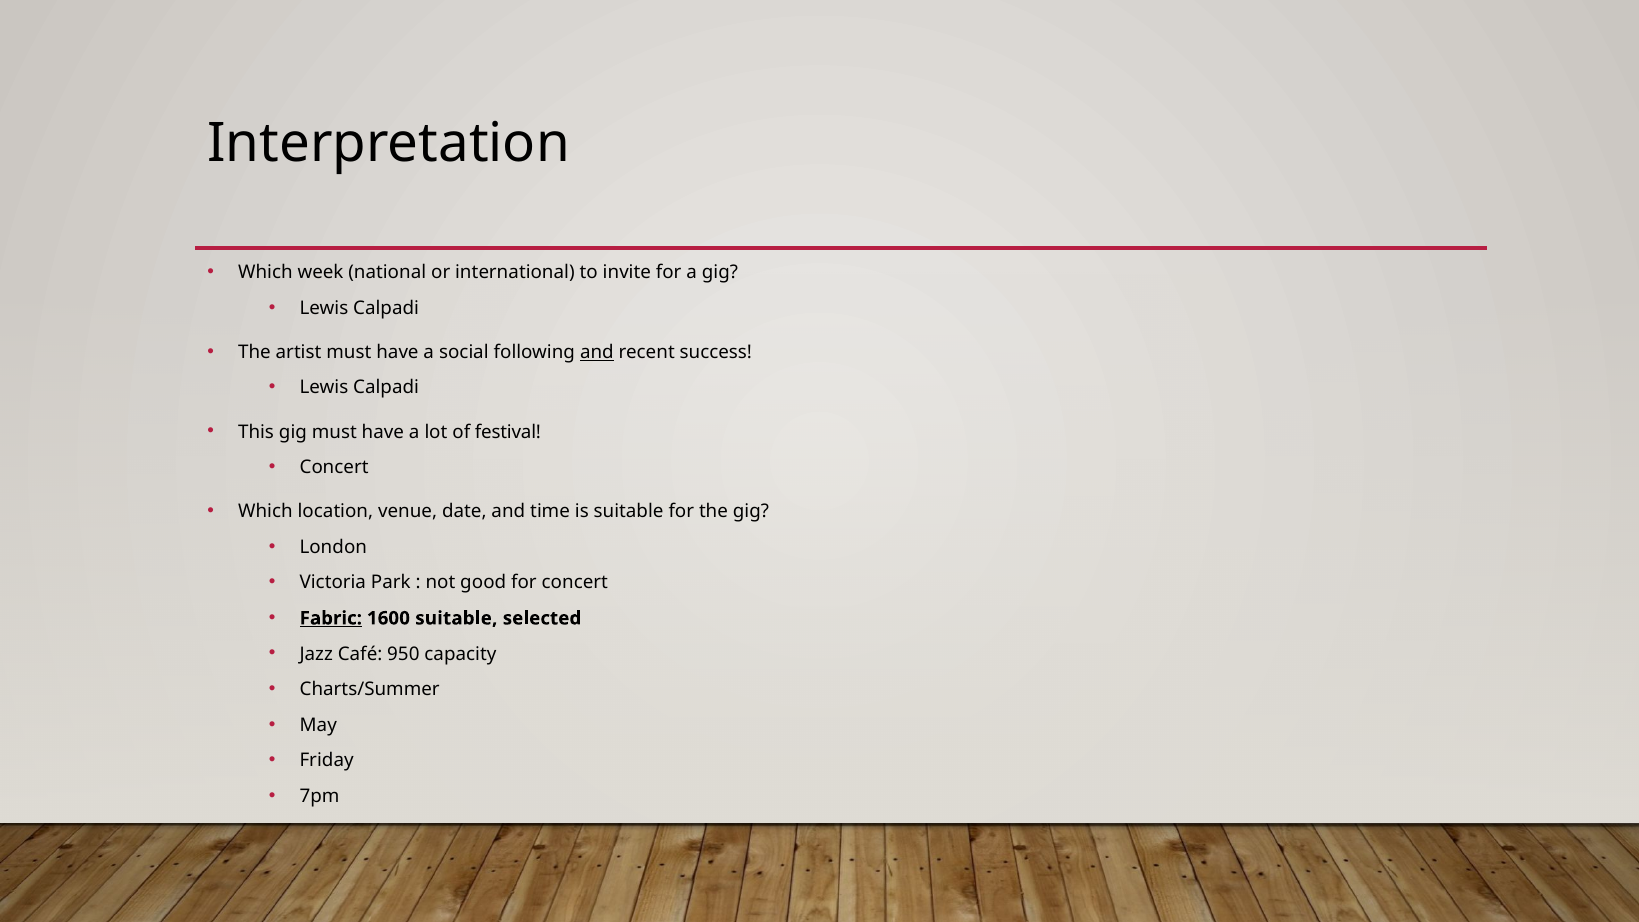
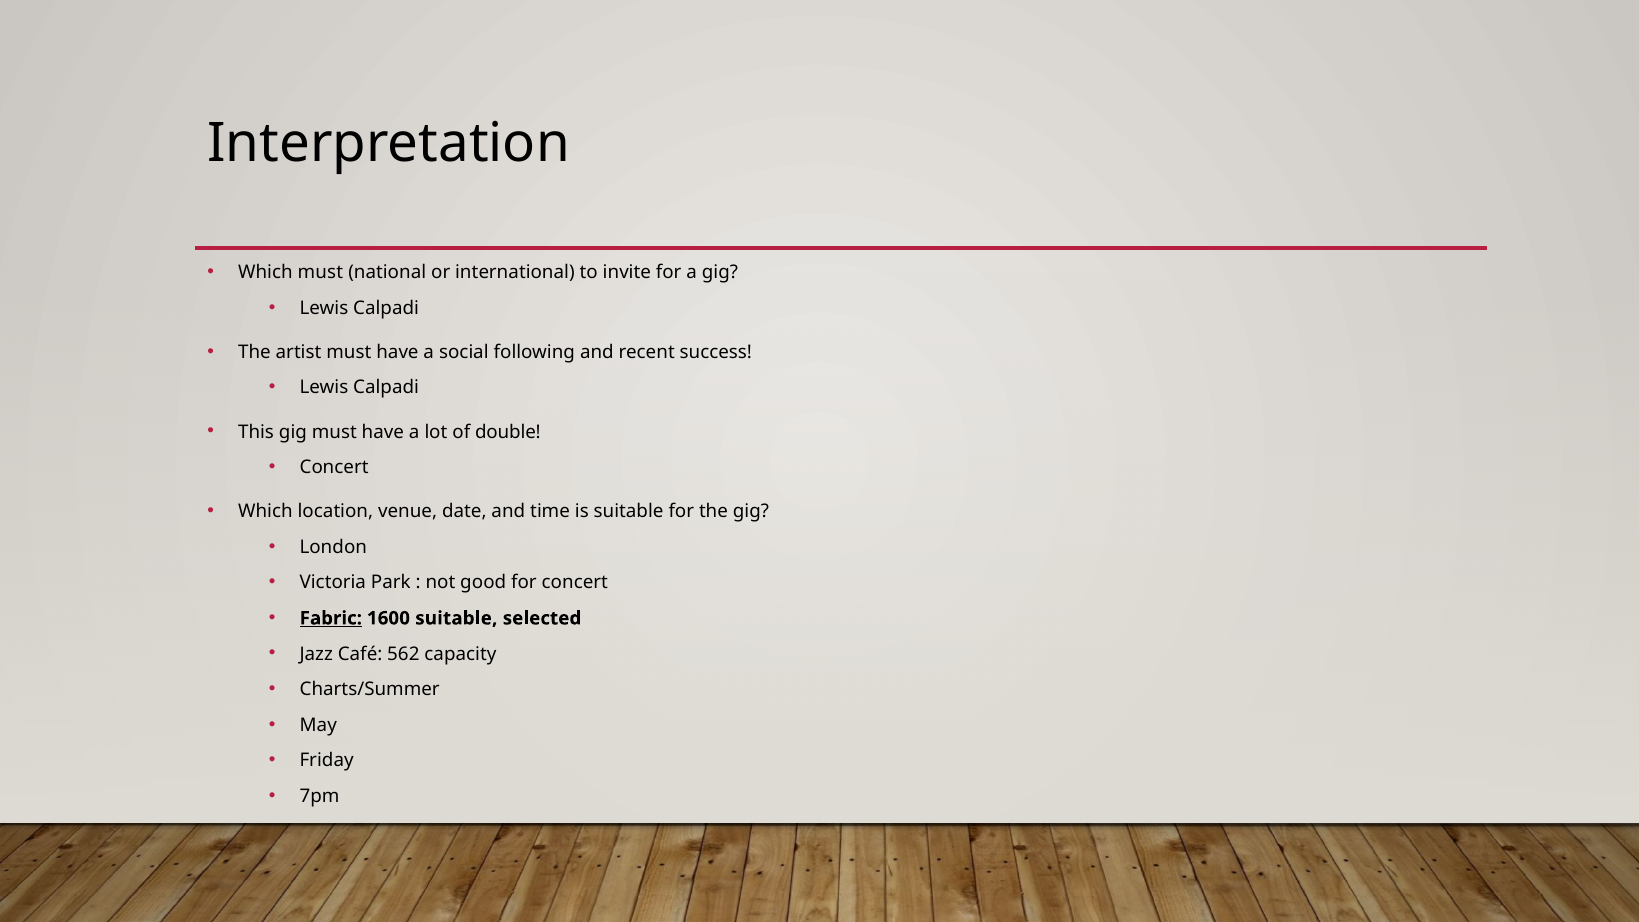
Which week: week -> must
and at (597, 352) underline: present -> none
festival: festival -> double
950: 950 -> 562
